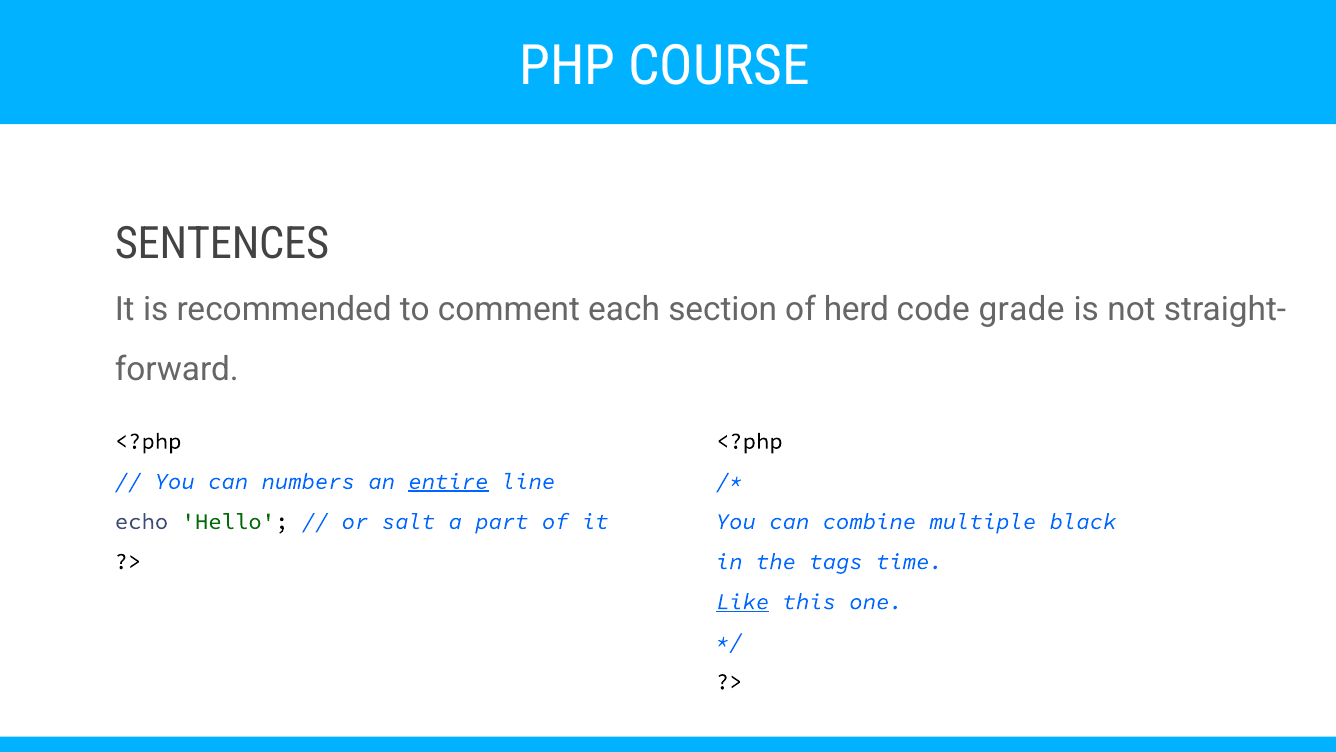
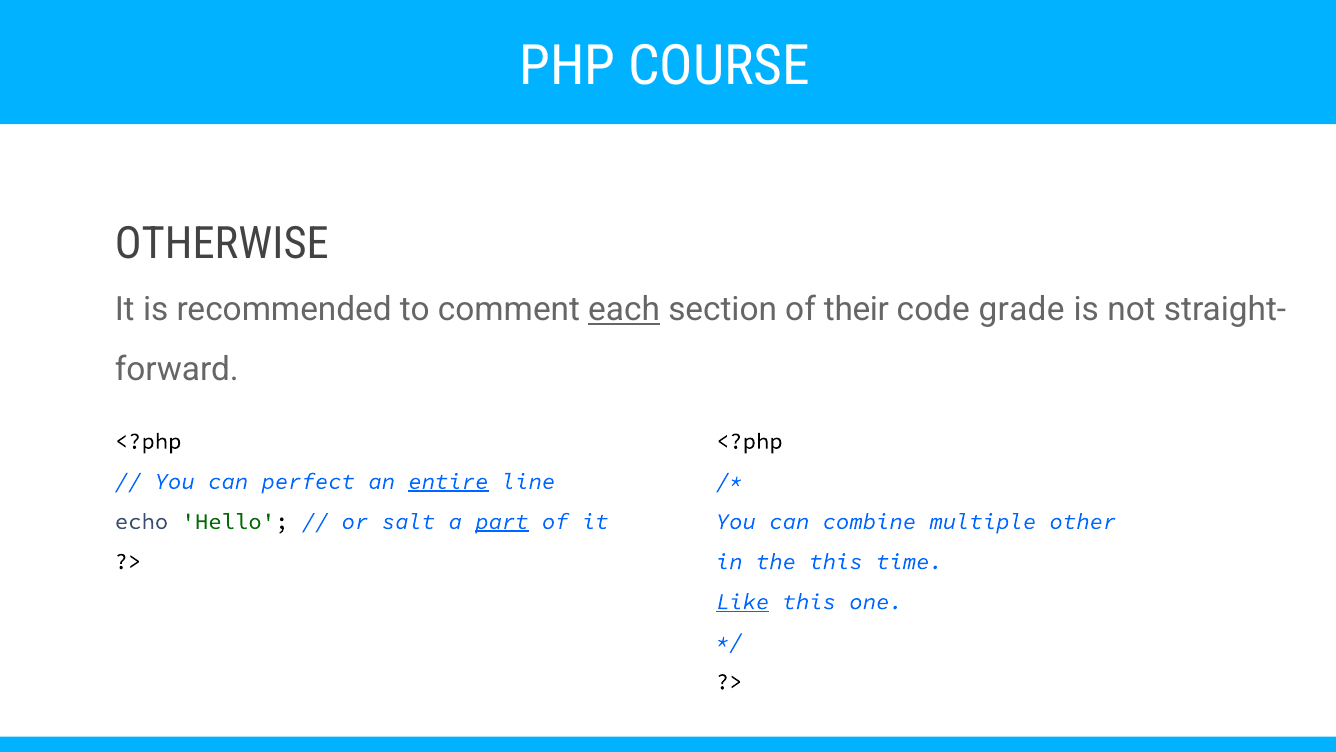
SENTENCES: SENTENCES -> OTHERWISE
each underline: none -> present
herd: herd -> their
numbers: numbers -> perfect
part underline: none -> present
black: black -> other
the tags: tags -> this
